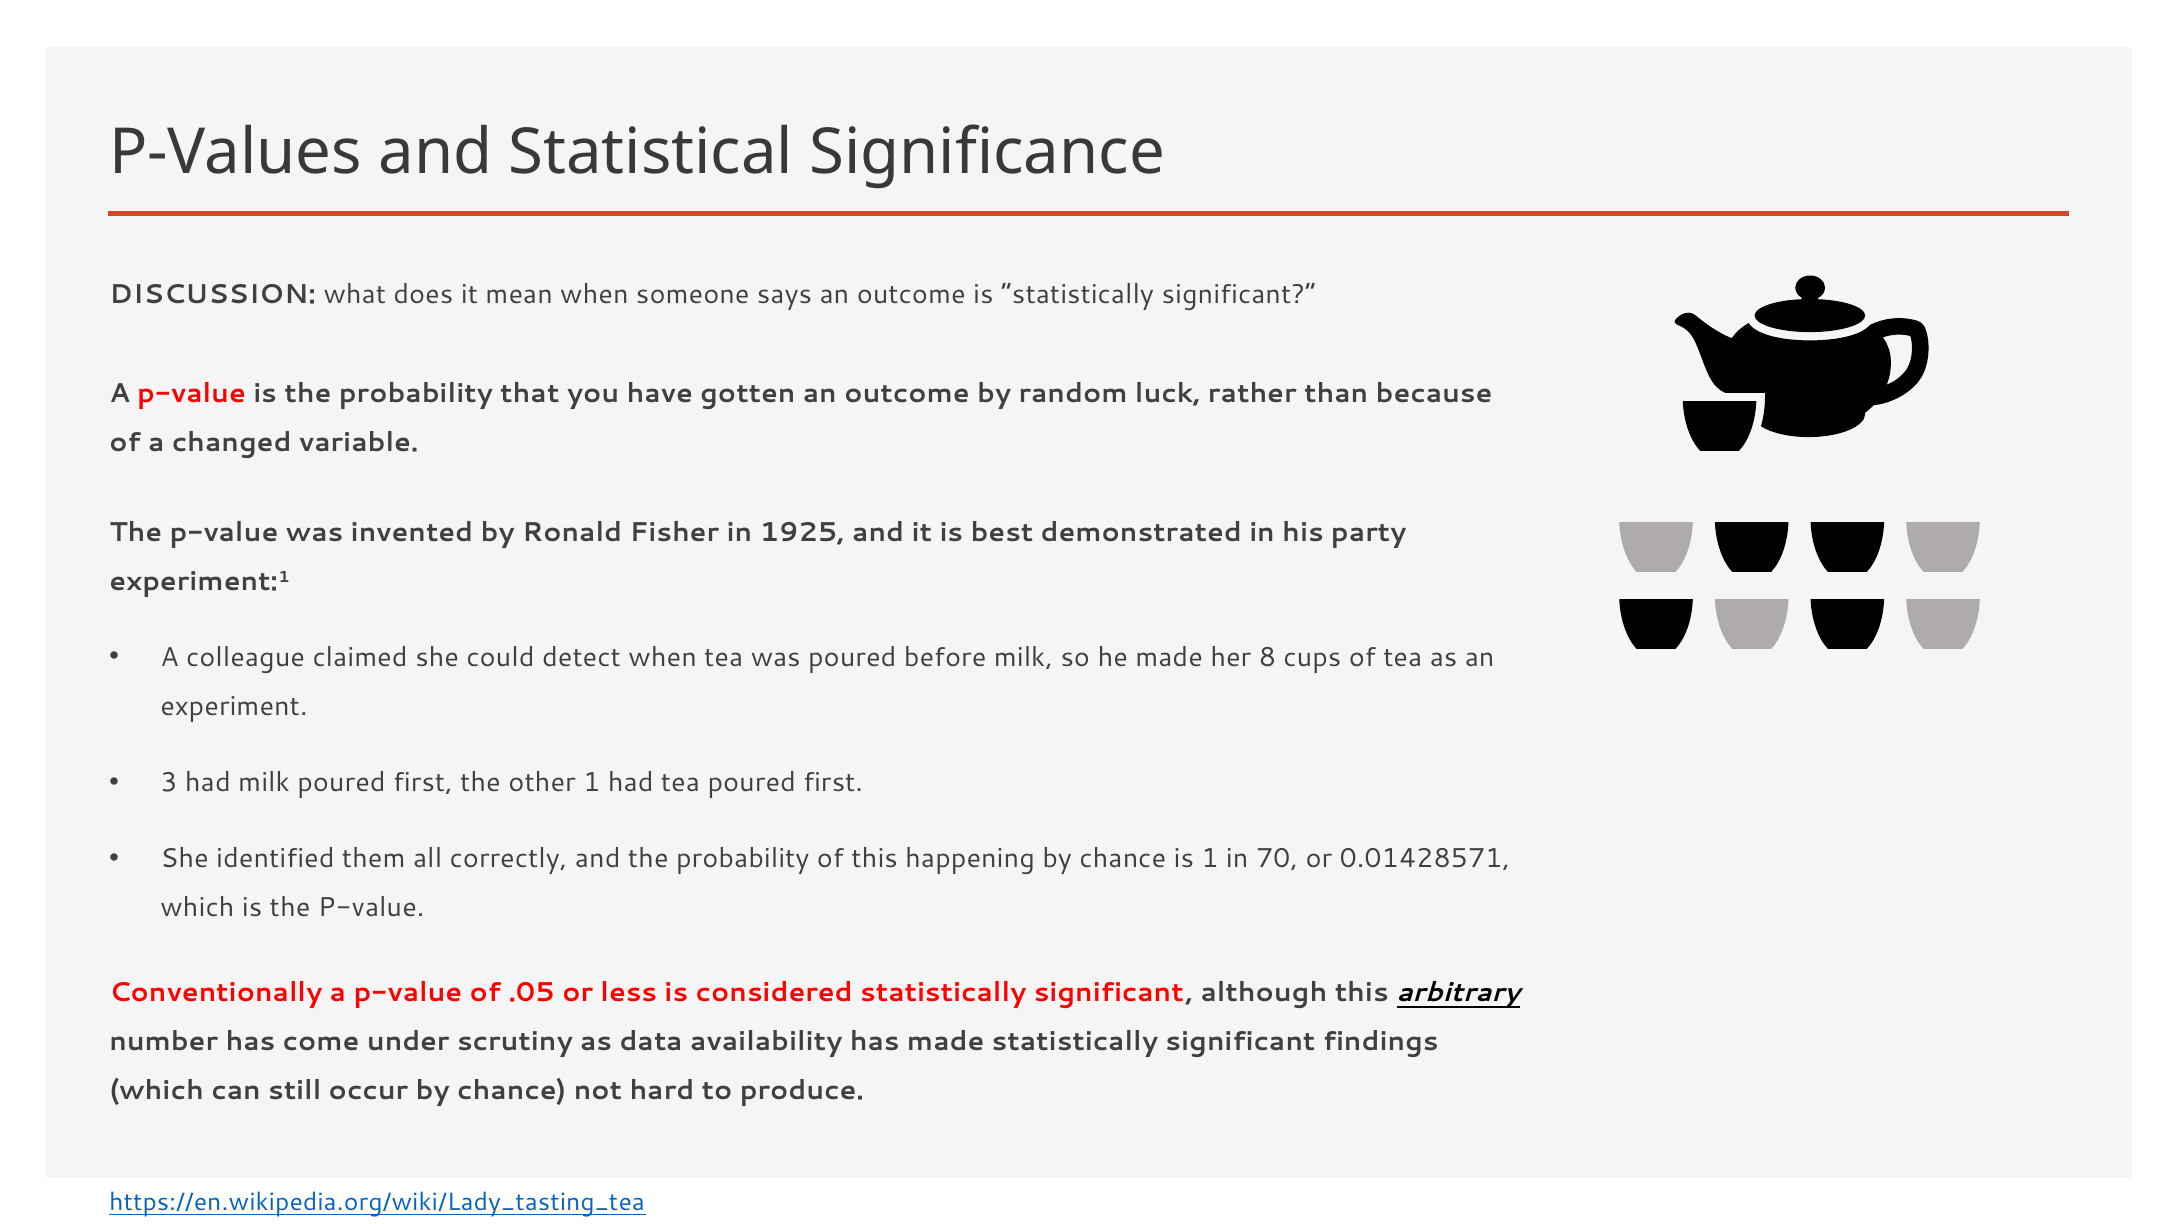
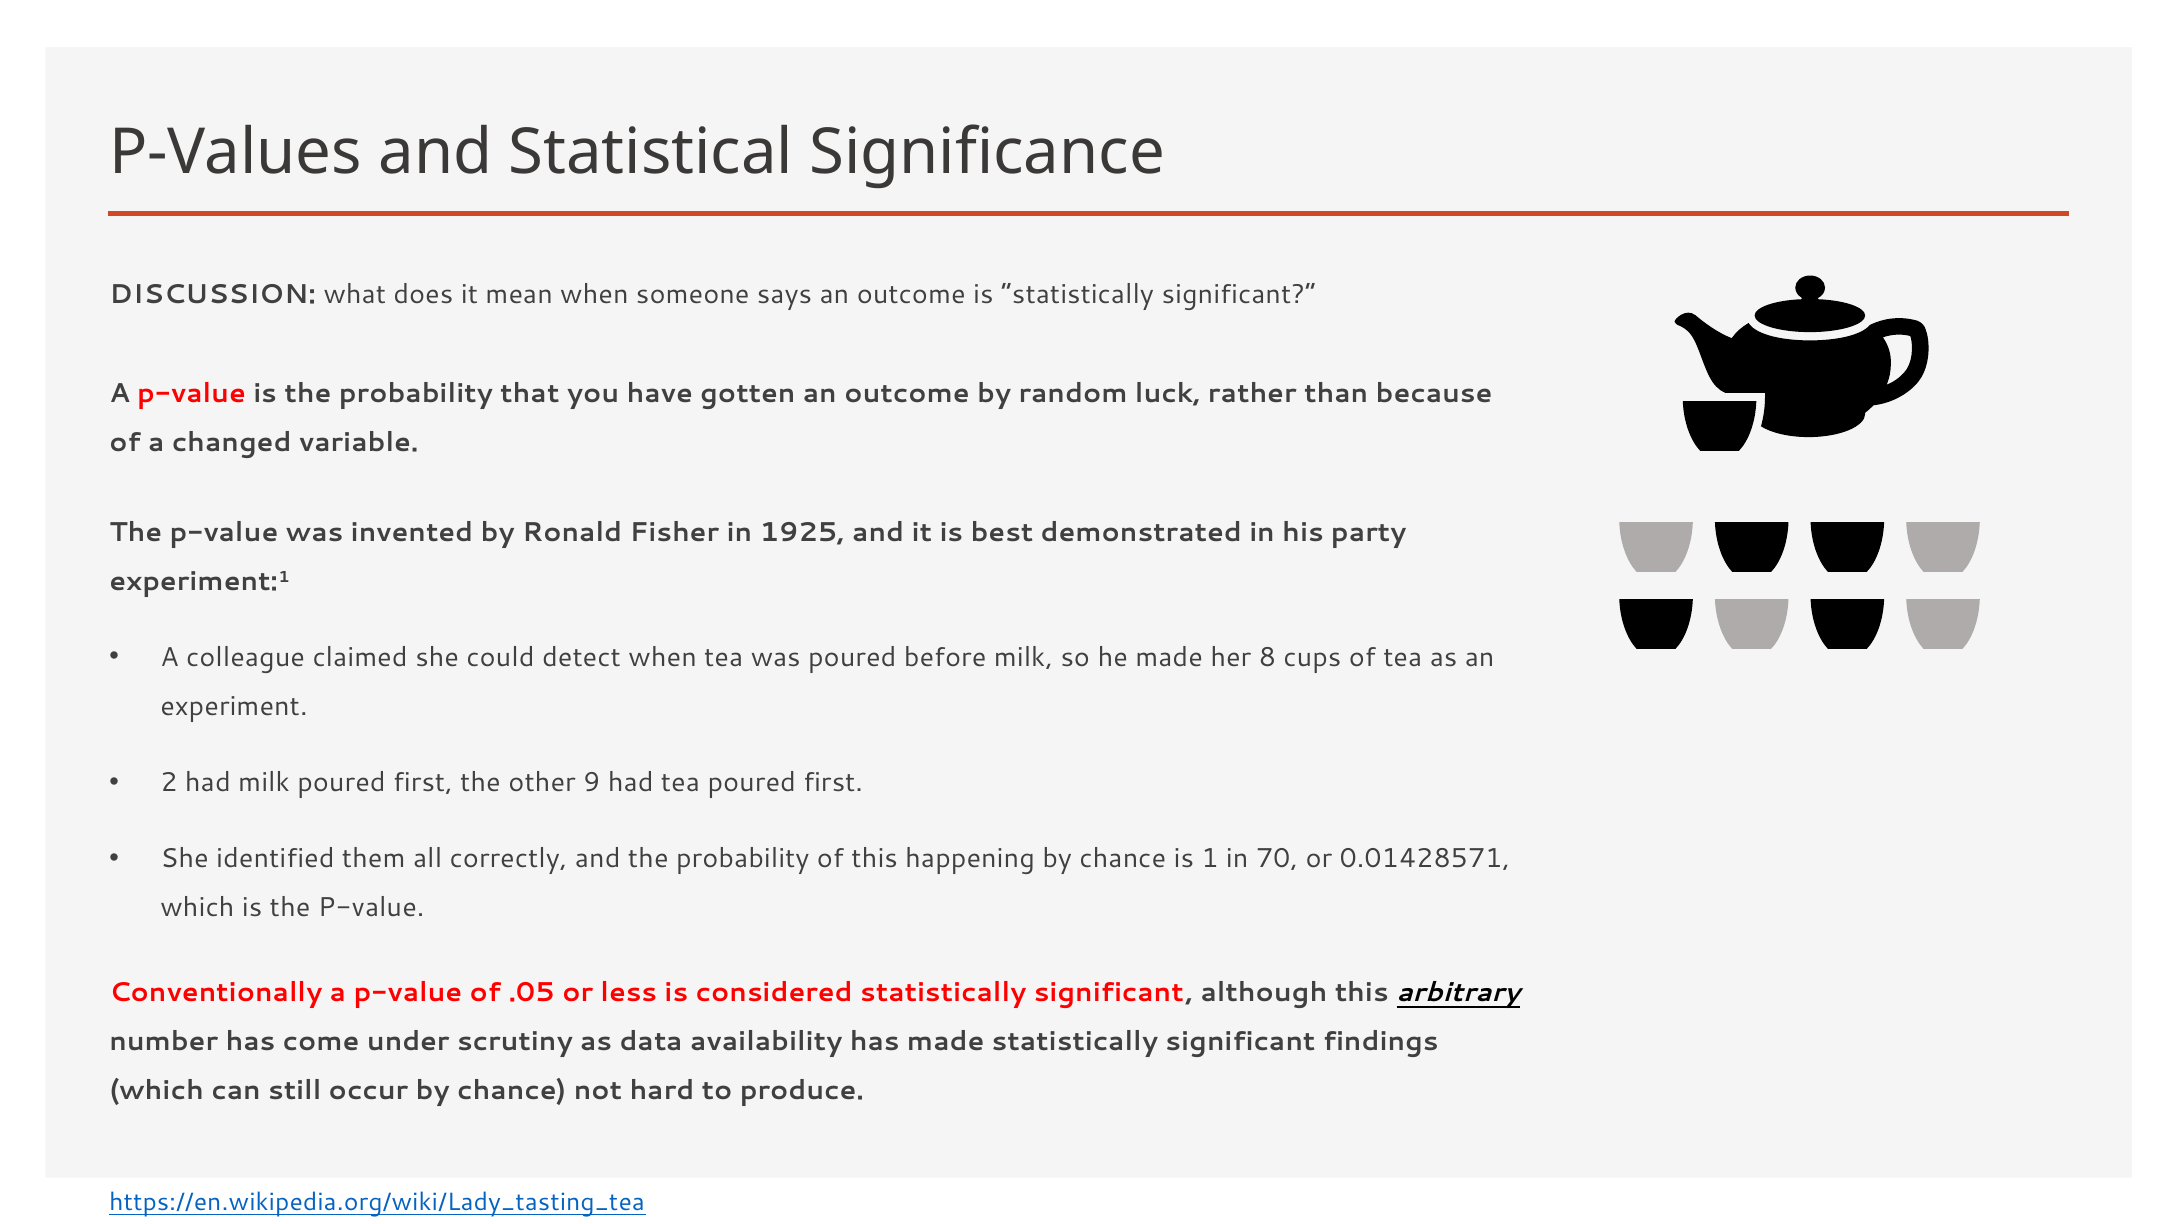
3: 3 -> 2
other 1: 1 -> 9
